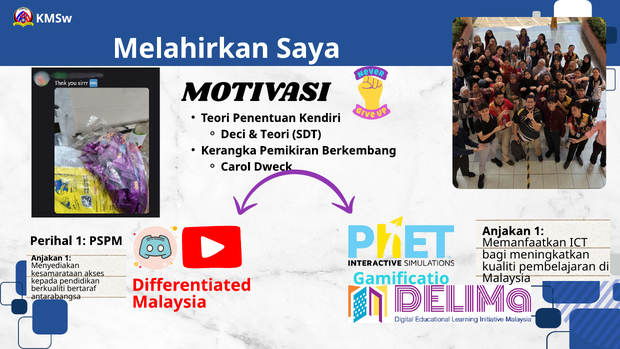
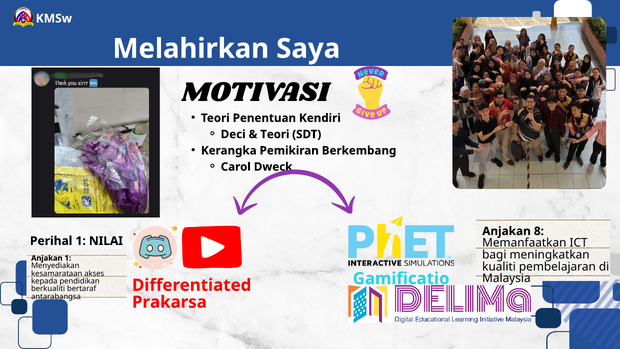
1 at (539, 231): 1 -> 8
PSPM: PSPM -> NILAI
Malaysia at (169, 302): Malaysia -> Prakarsa
